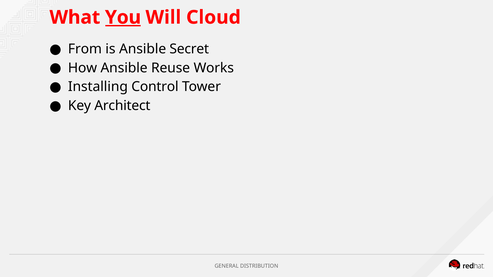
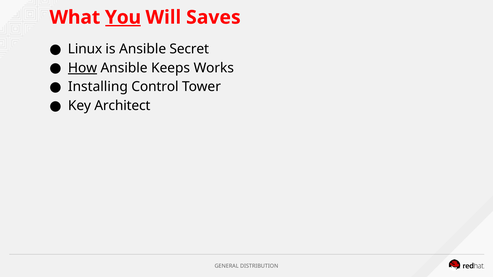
Cloud: Cloud -> Saves
From: From -> Linux
How underline: none -> present
Reuse: Reuse -> Keeps
